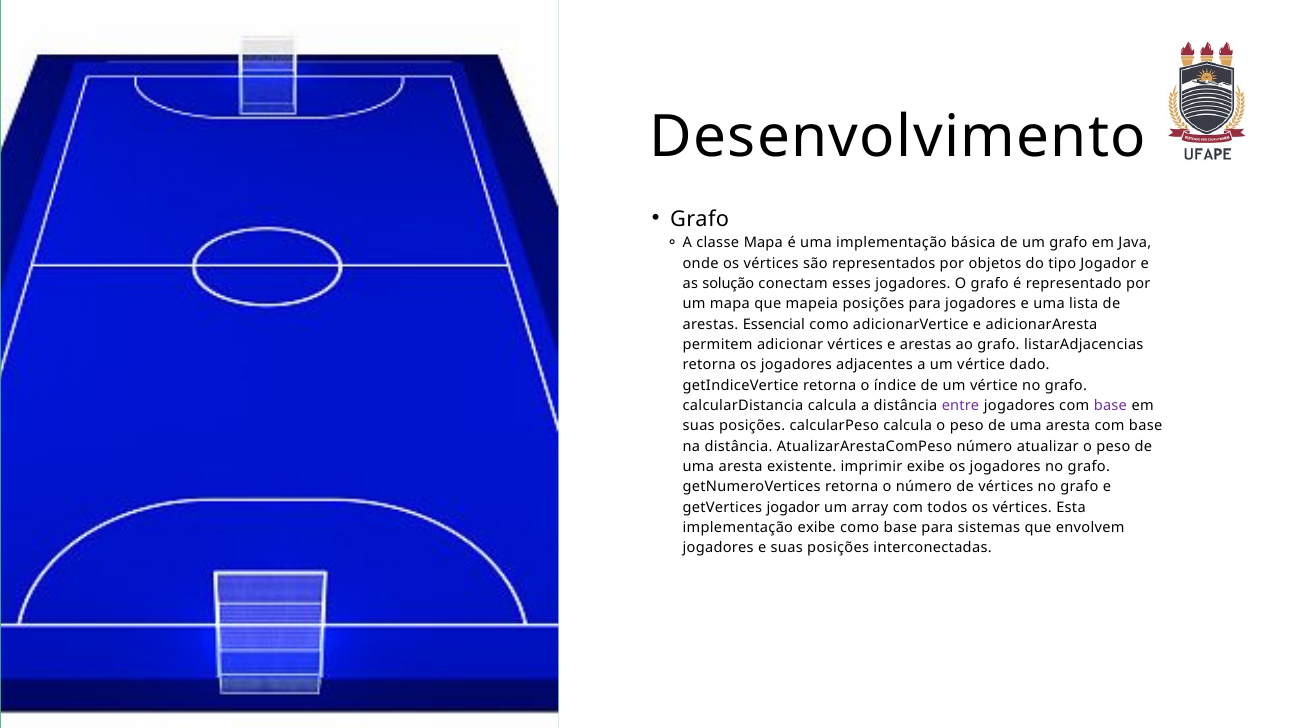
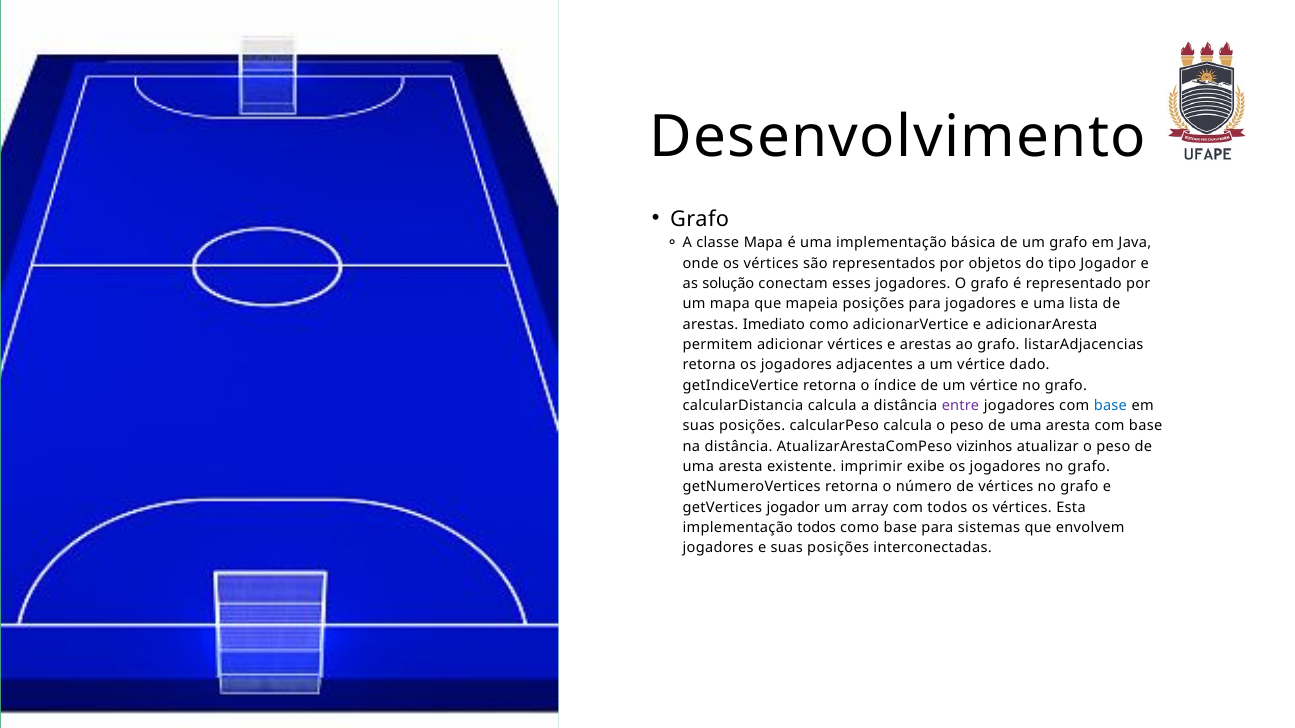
Essencial: Essencial -> Imediato
base at (1110, 406) colour: purple -> blue
AtualizarArestaComPeso número: número -> vizinhos
implementação exibe: exibe -> todos
